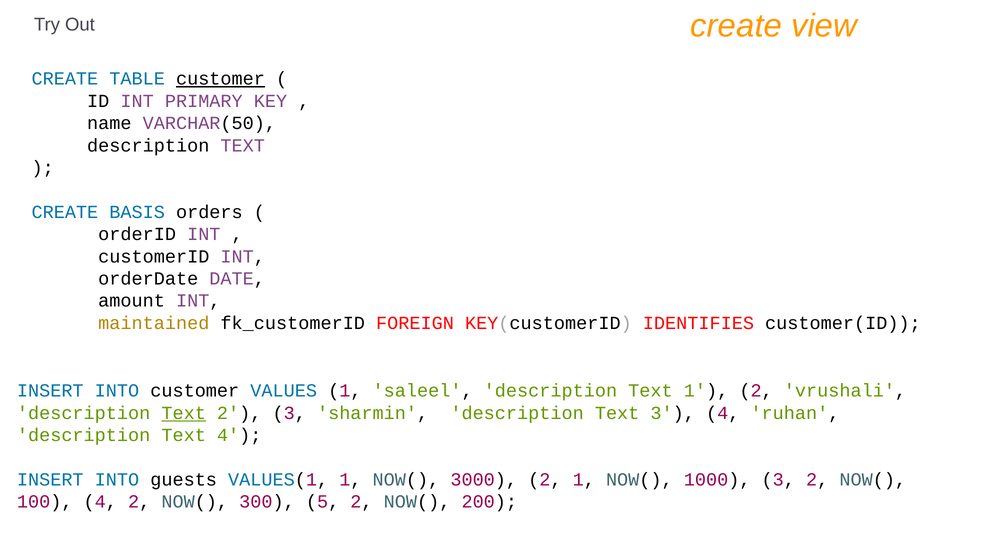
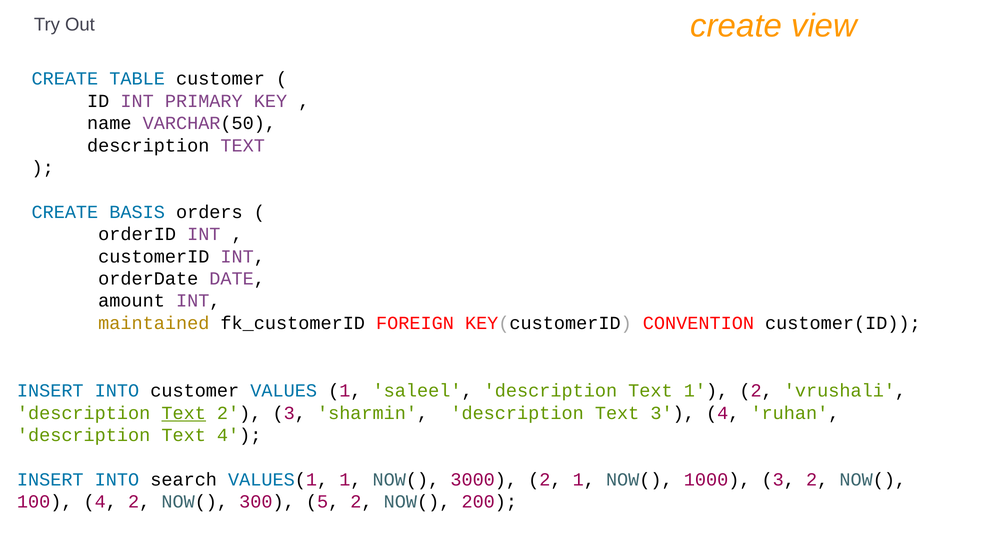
customer at (220, 79) underline: present -> none
IDENTIFIES: IDENTIFIES -> CONVENTION
guests: guests -> search
